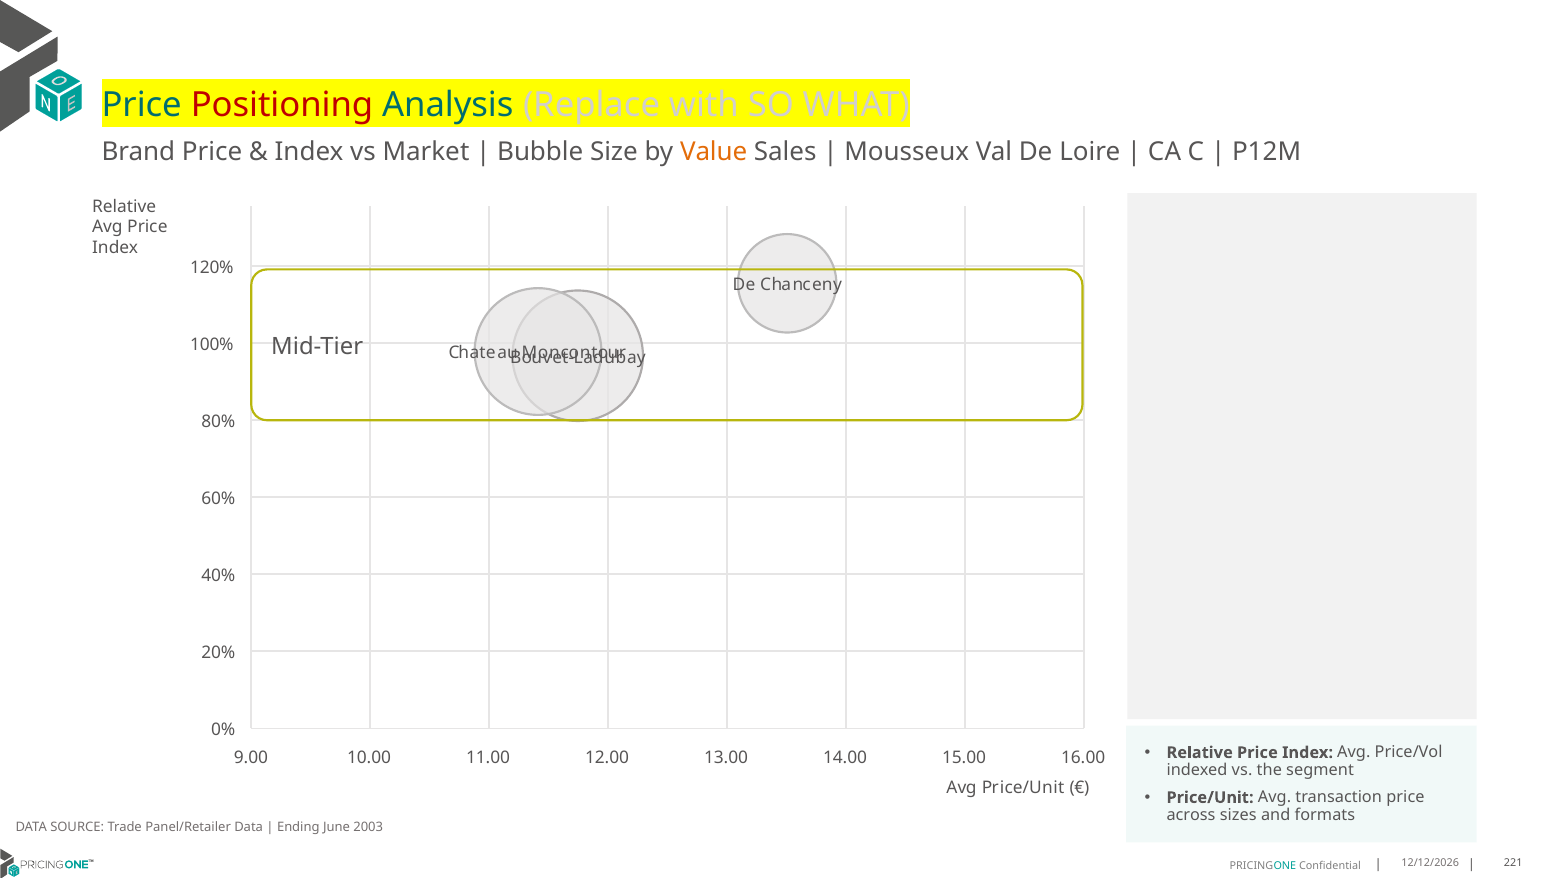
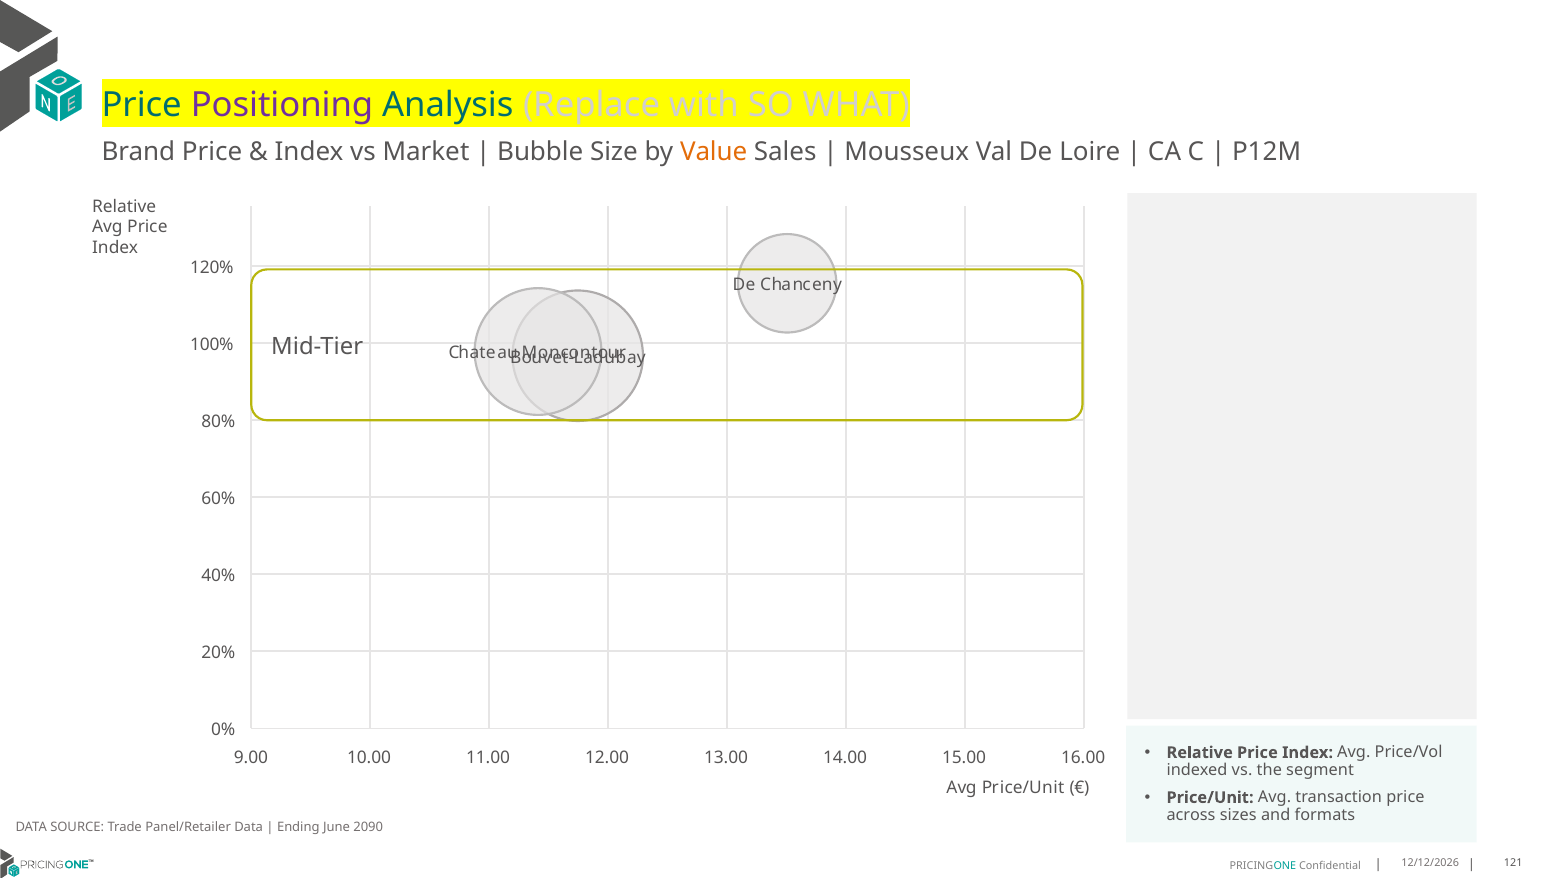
Positioning colour: red -> purple
2003: 2003 -> 2090
221: 221 -> 121
